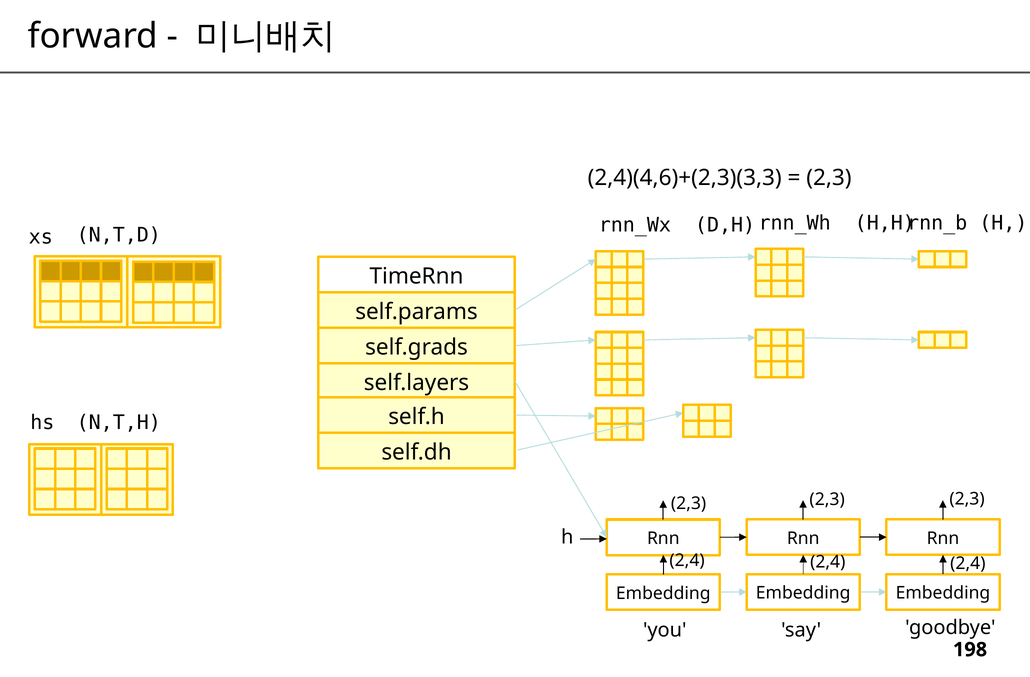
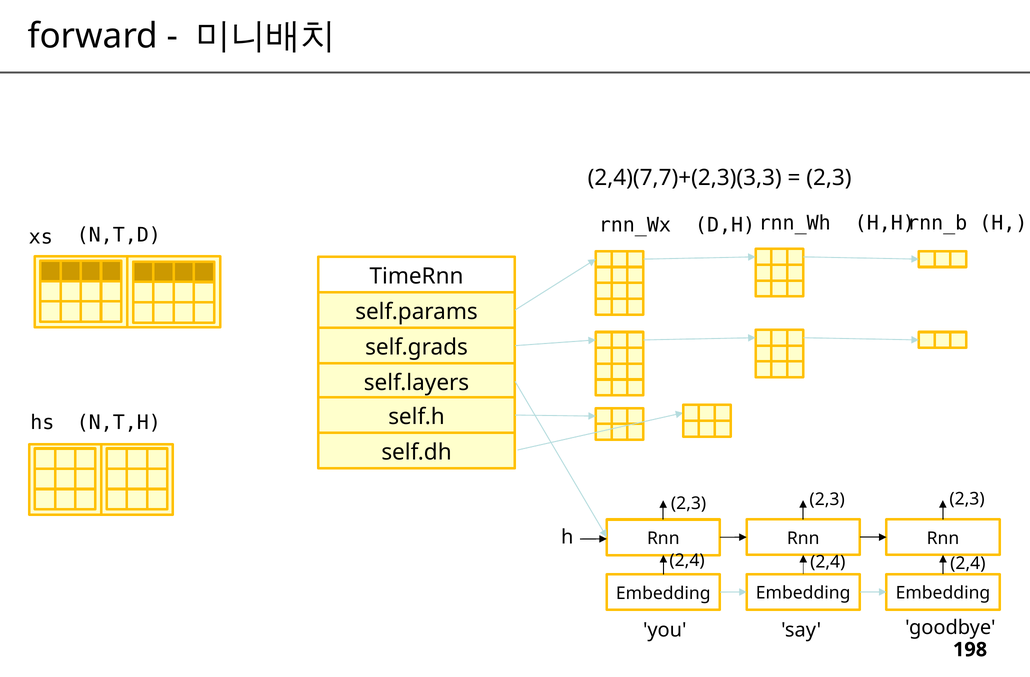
2,4)(4,6)+(2,3)(3,3: 2,4)(4,6)+(2,3)(3,3 -> 2,4)(7,7)+(2,3)(3,3
